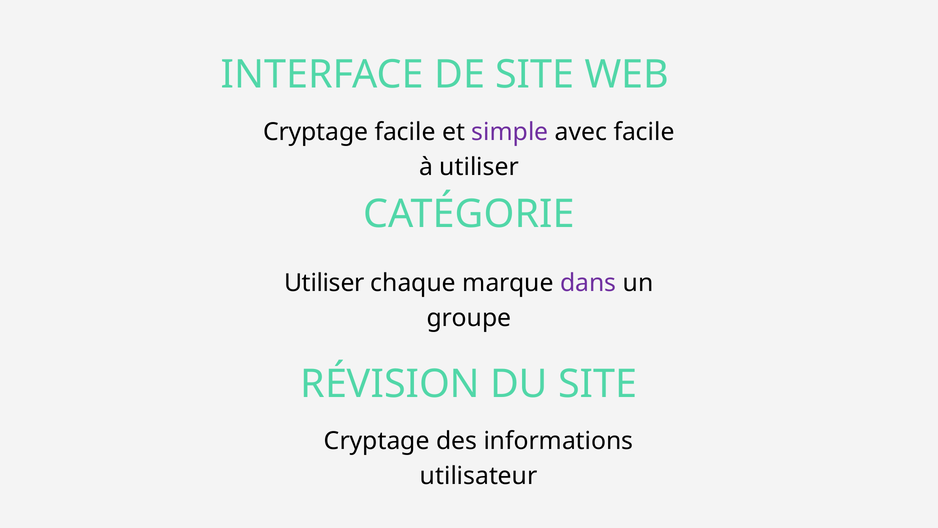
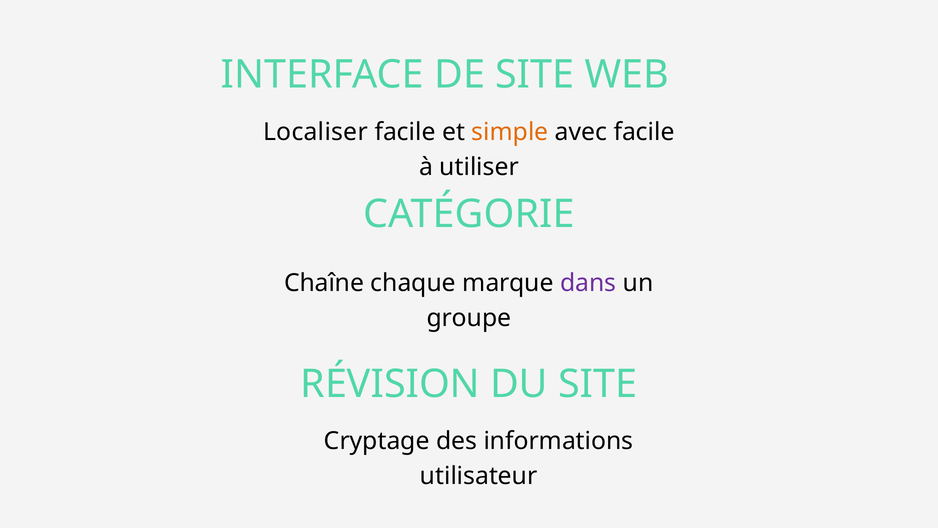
Cryptage at (316, 132): Cryptage -> Localiser
simple colour: purple -> orange
Utiliser at (324, 283): Utiliser -> Chaîne
